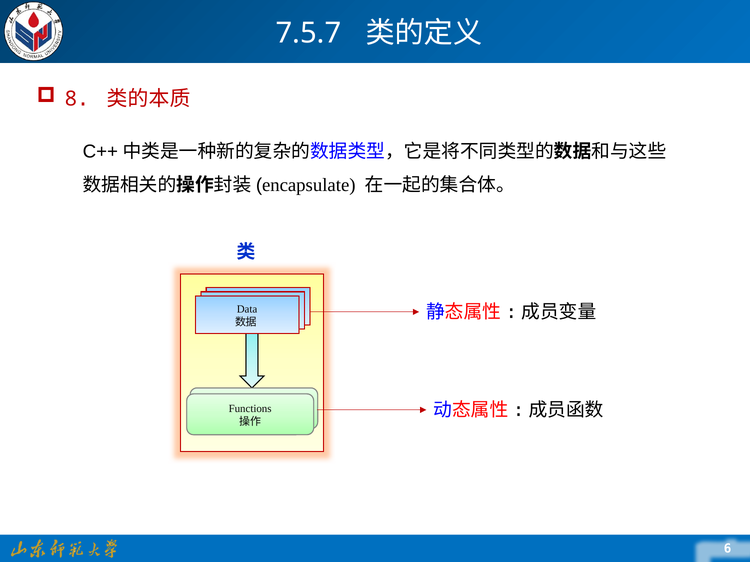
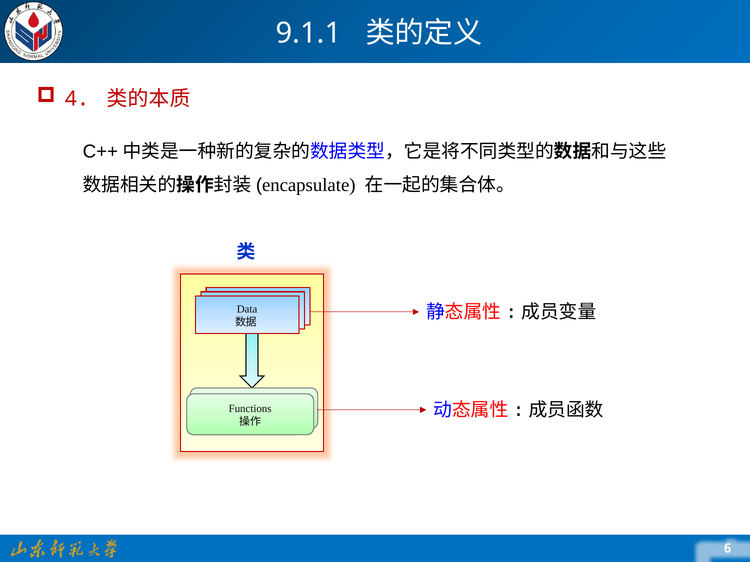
7.5.7: 7.5.7 -> 9.1.1
8: 8 -> 4
